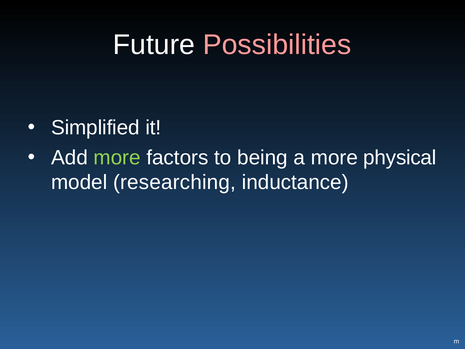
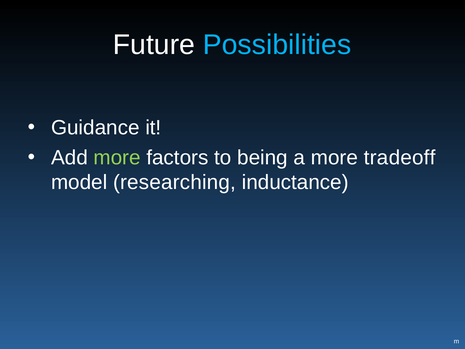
Possibilities colour: pink -> light blue
Simplified: Simplified -> Guidance
physical: physical -> tradeoff
